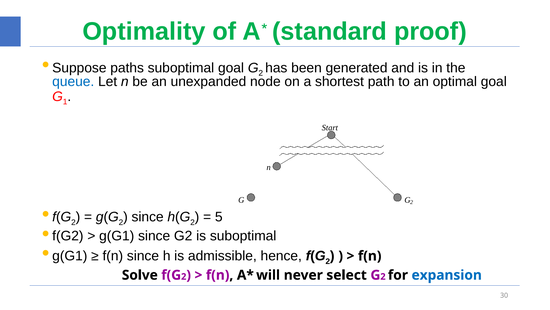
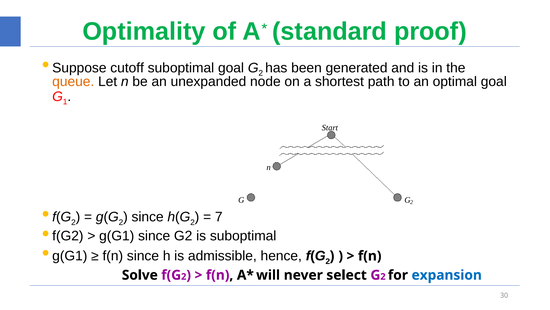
paths: paths -> cutoff
queue colour: blue -> orange
5: 5 -> 7
